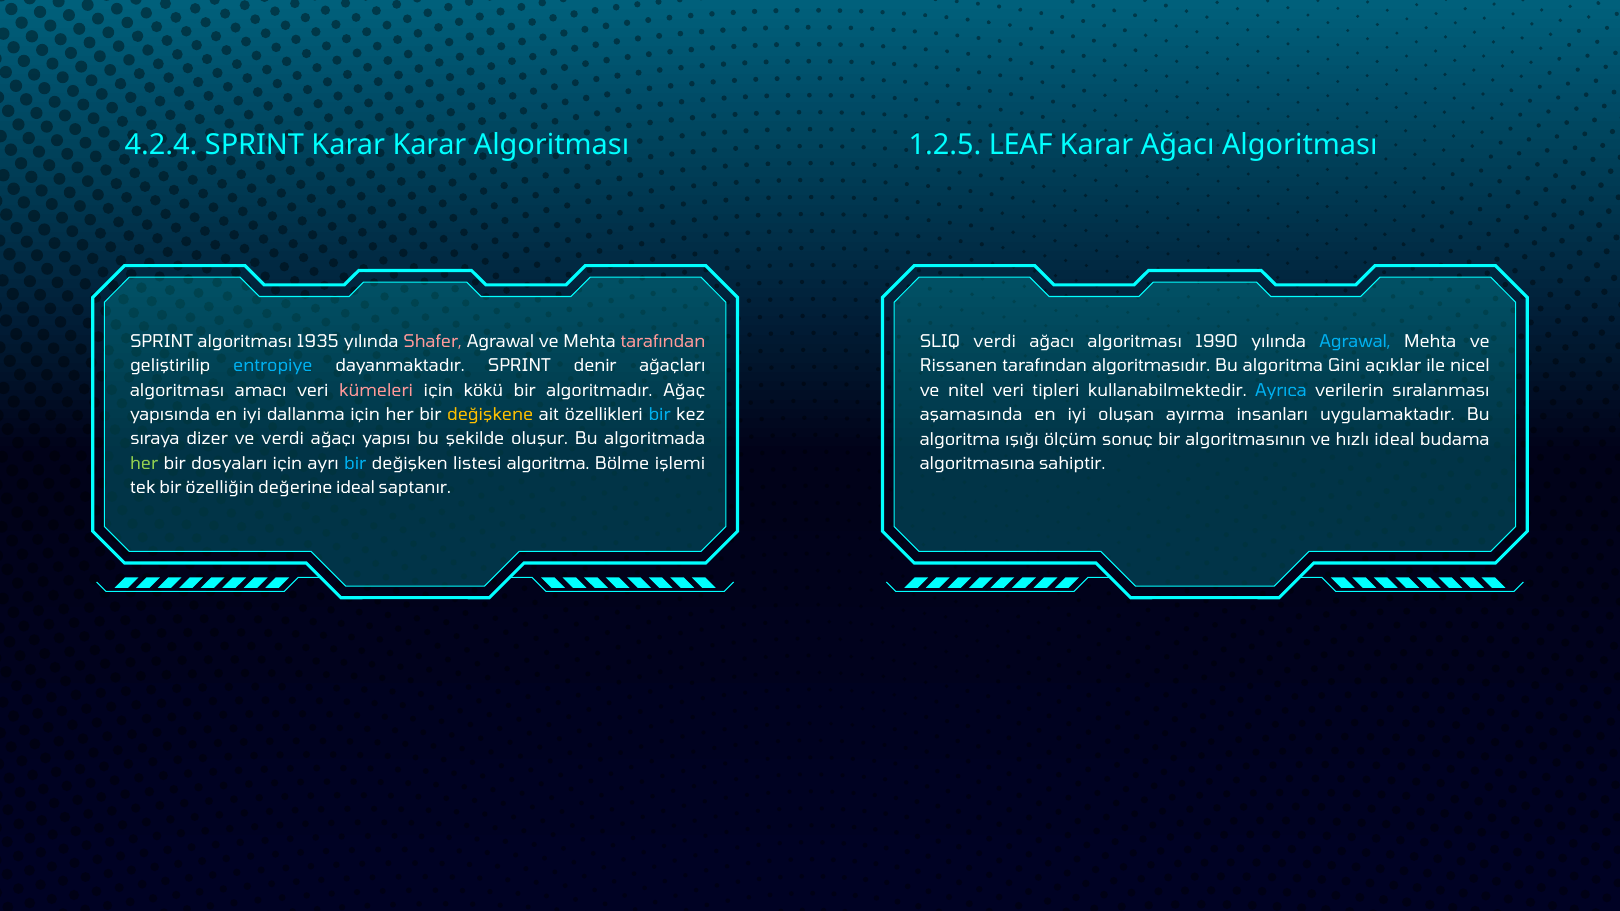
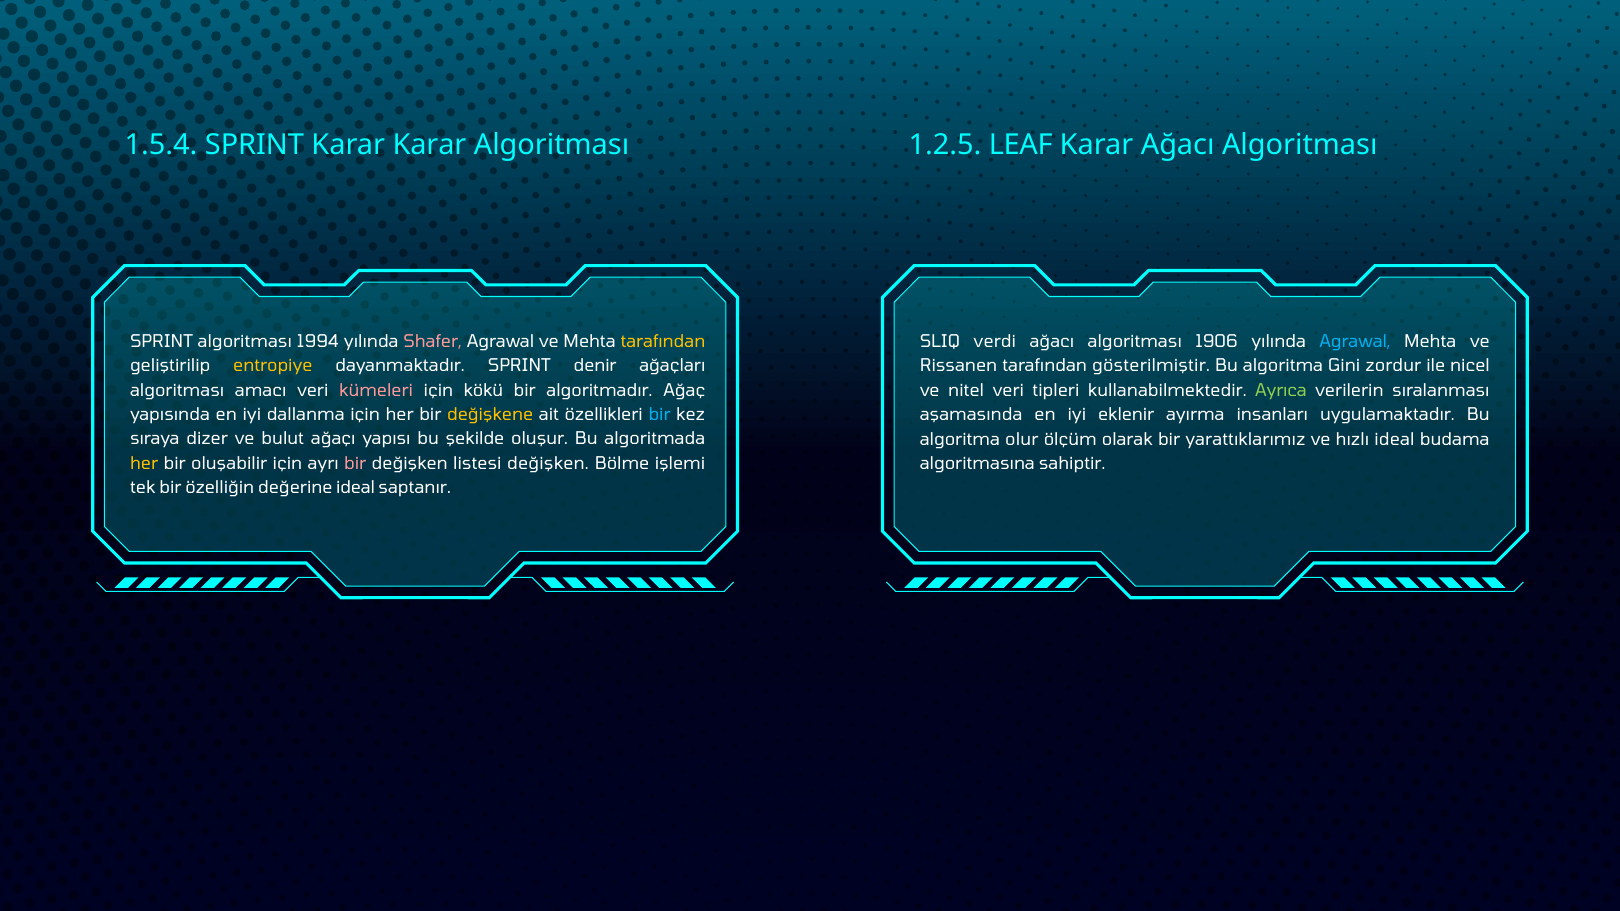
4.2.4: 4.2.4 -> 1.5.4
1935: 1935 -> 1994
tarafından at (663, 342) colour: pink -> yellow
1990: 1990 -> 1906
entropiye colour: light blue -> yellow
algoritmasıdır: algoritmasıdır -> gösterilmiştir
açıklar: açıklar -> zordur
Ayrıca colour: light blue -> light green
oluşan: oluşan -> eklenir
ve verdi: verdi -> bulut
ışığı: ışığı -> olur
sonuç: sonuç -> olarak
algoritmasının: algoritmasının -> yarattıklarımız
her at (144, 464) colour: light green -> yellow
dosyaları: dosyaları -> oluşabilir
bir at (355, 464) colour: light blue -> pink
listesi algoritma: algoritma -> değişken
